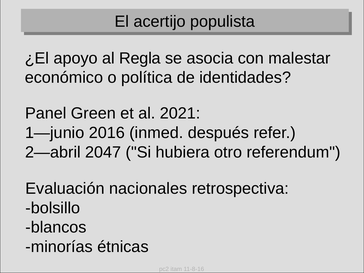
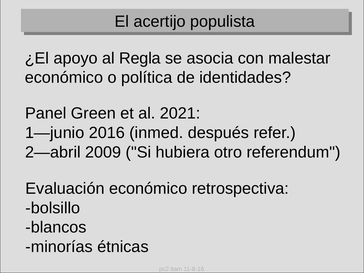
2047: 2047 -> 2009
Evaluación nacionales: nacionales -> económico
